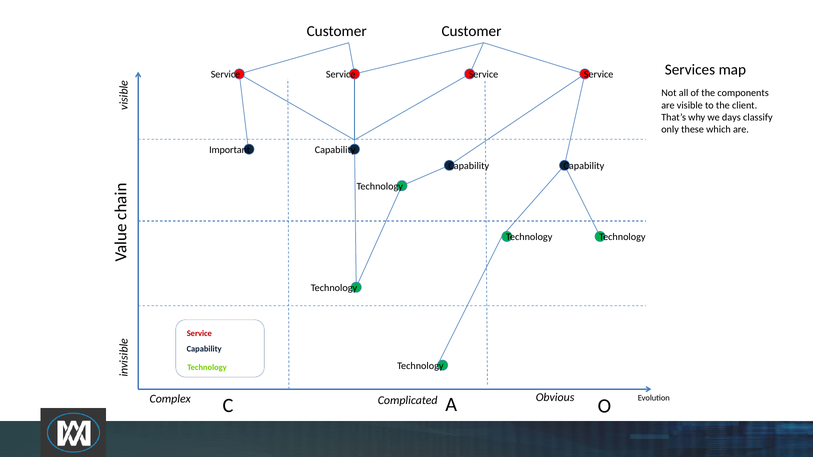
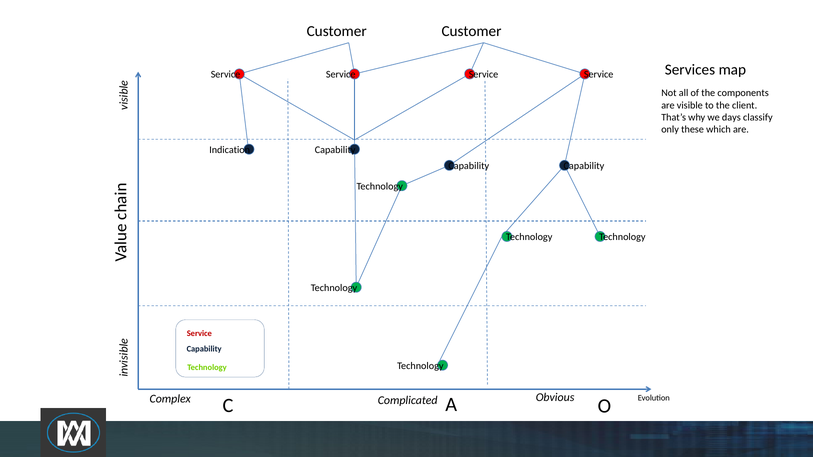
Important: Important -> Indication
